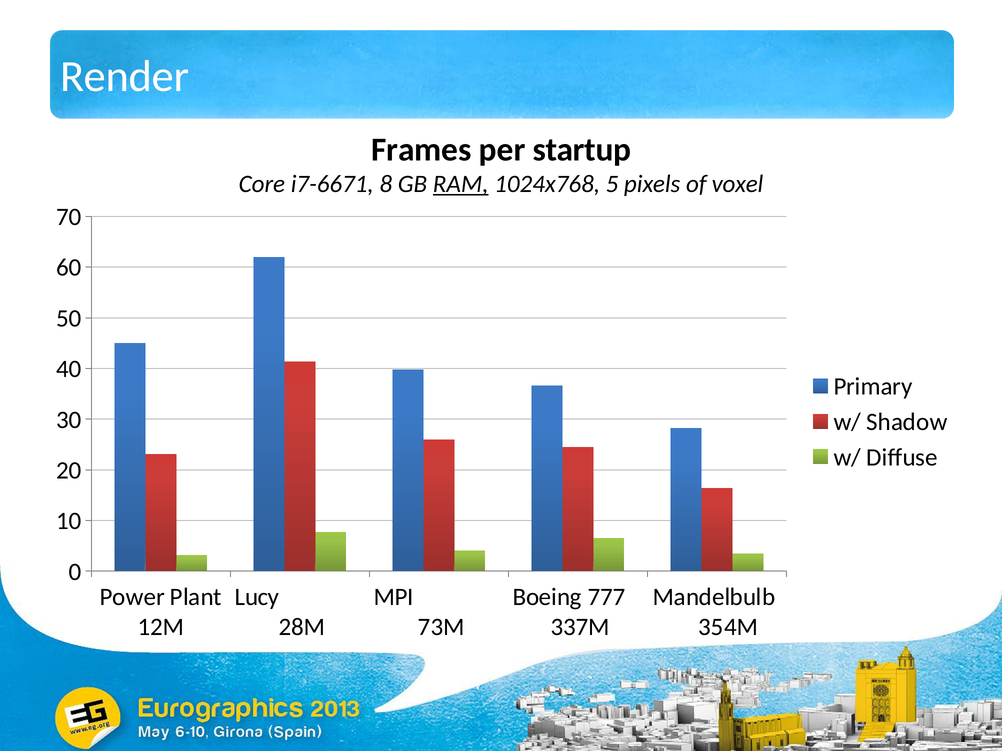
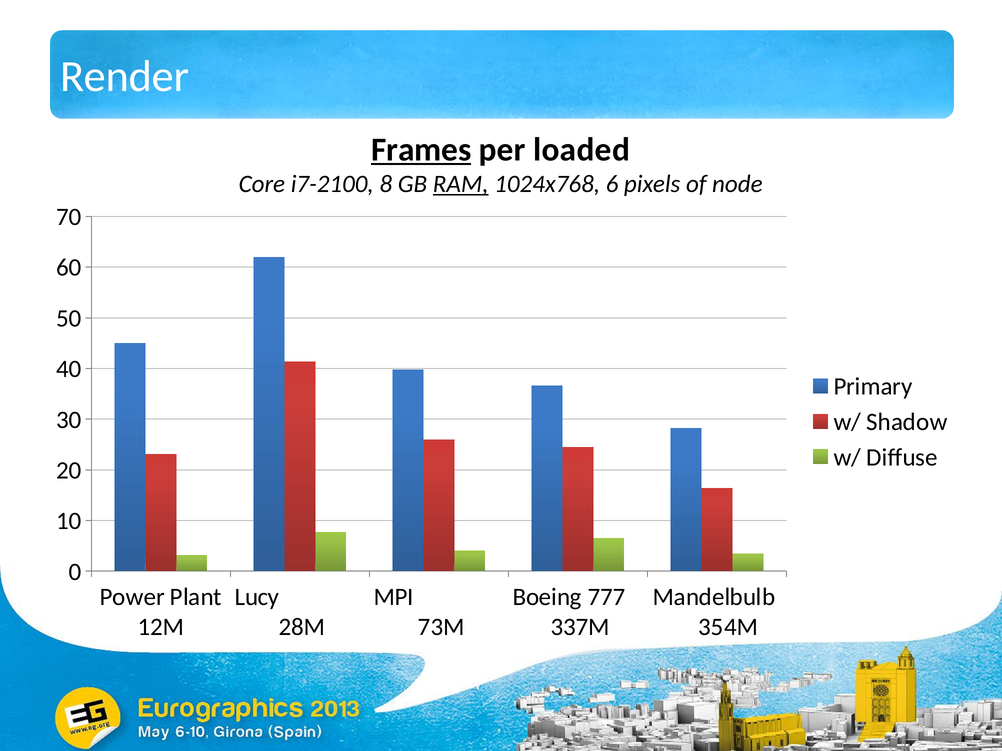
Frames underline: none -> present
startup: startup -> loaded
i7-6671: i7-6671 -> i7-2100
5: 5 -> 6
voxel: voxel -> node
